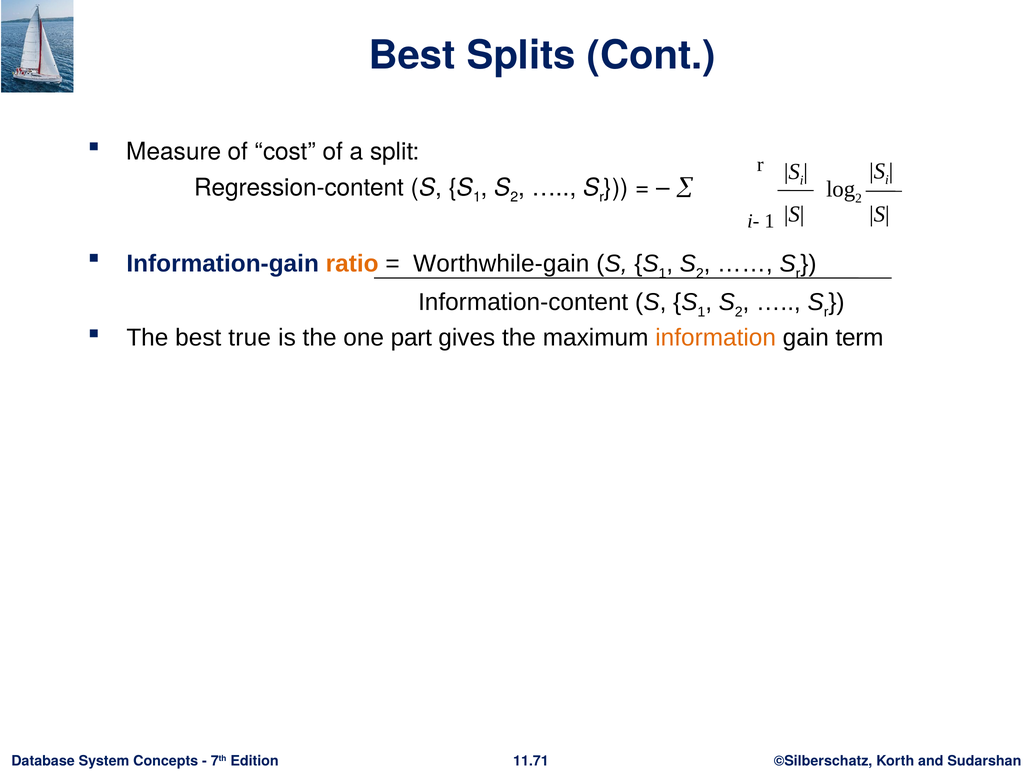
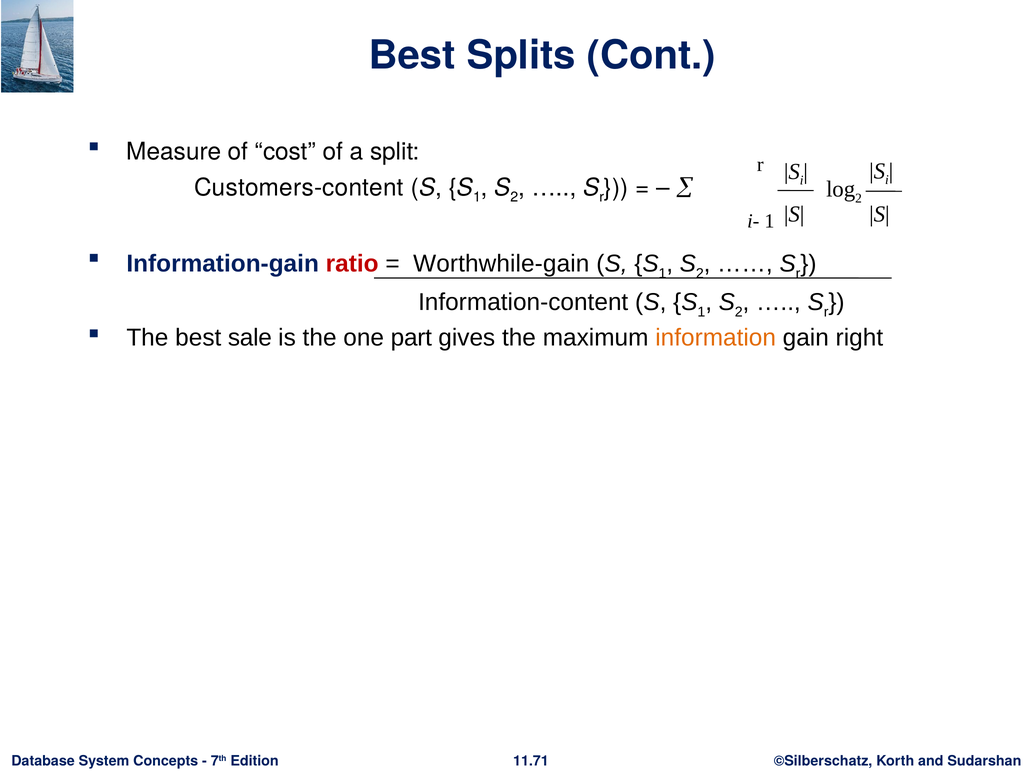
Regression-content: Regression-content -> Customers-content
ratio colour: orange -> red
true: true -> sale
term: term -> right
